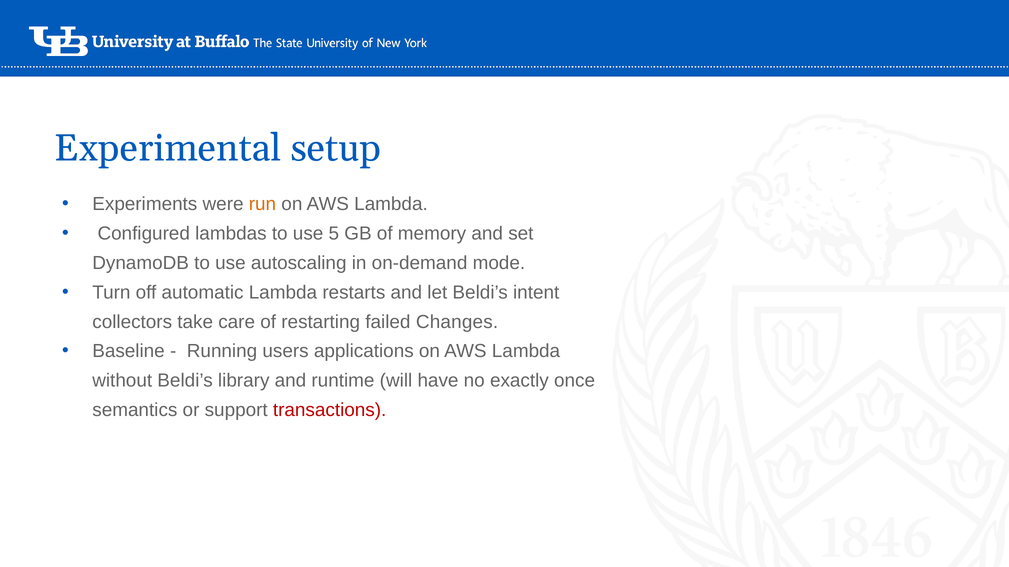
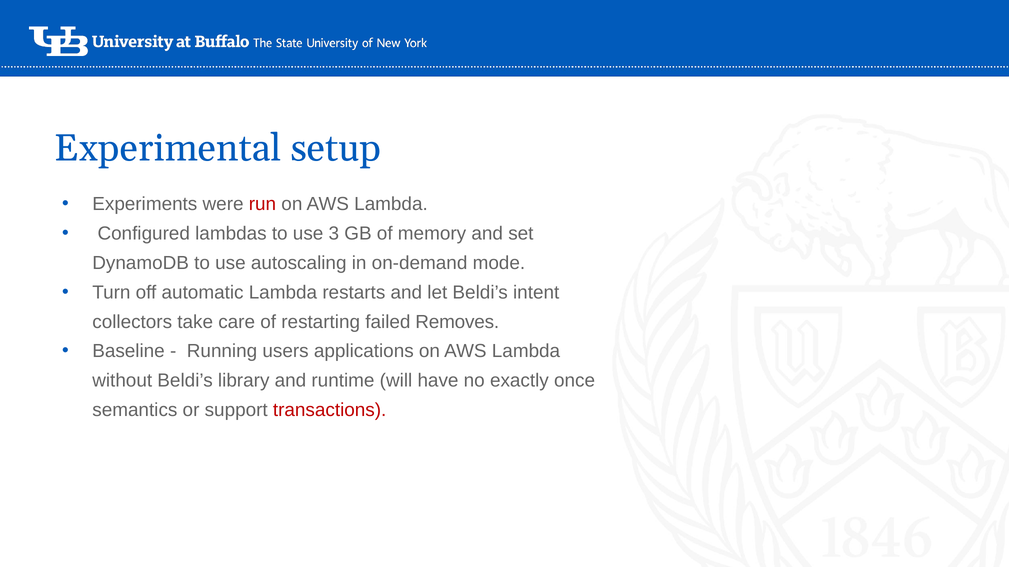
run colour: orange -> red
5: 5 -> 3
Changes: Changes -> Removes
